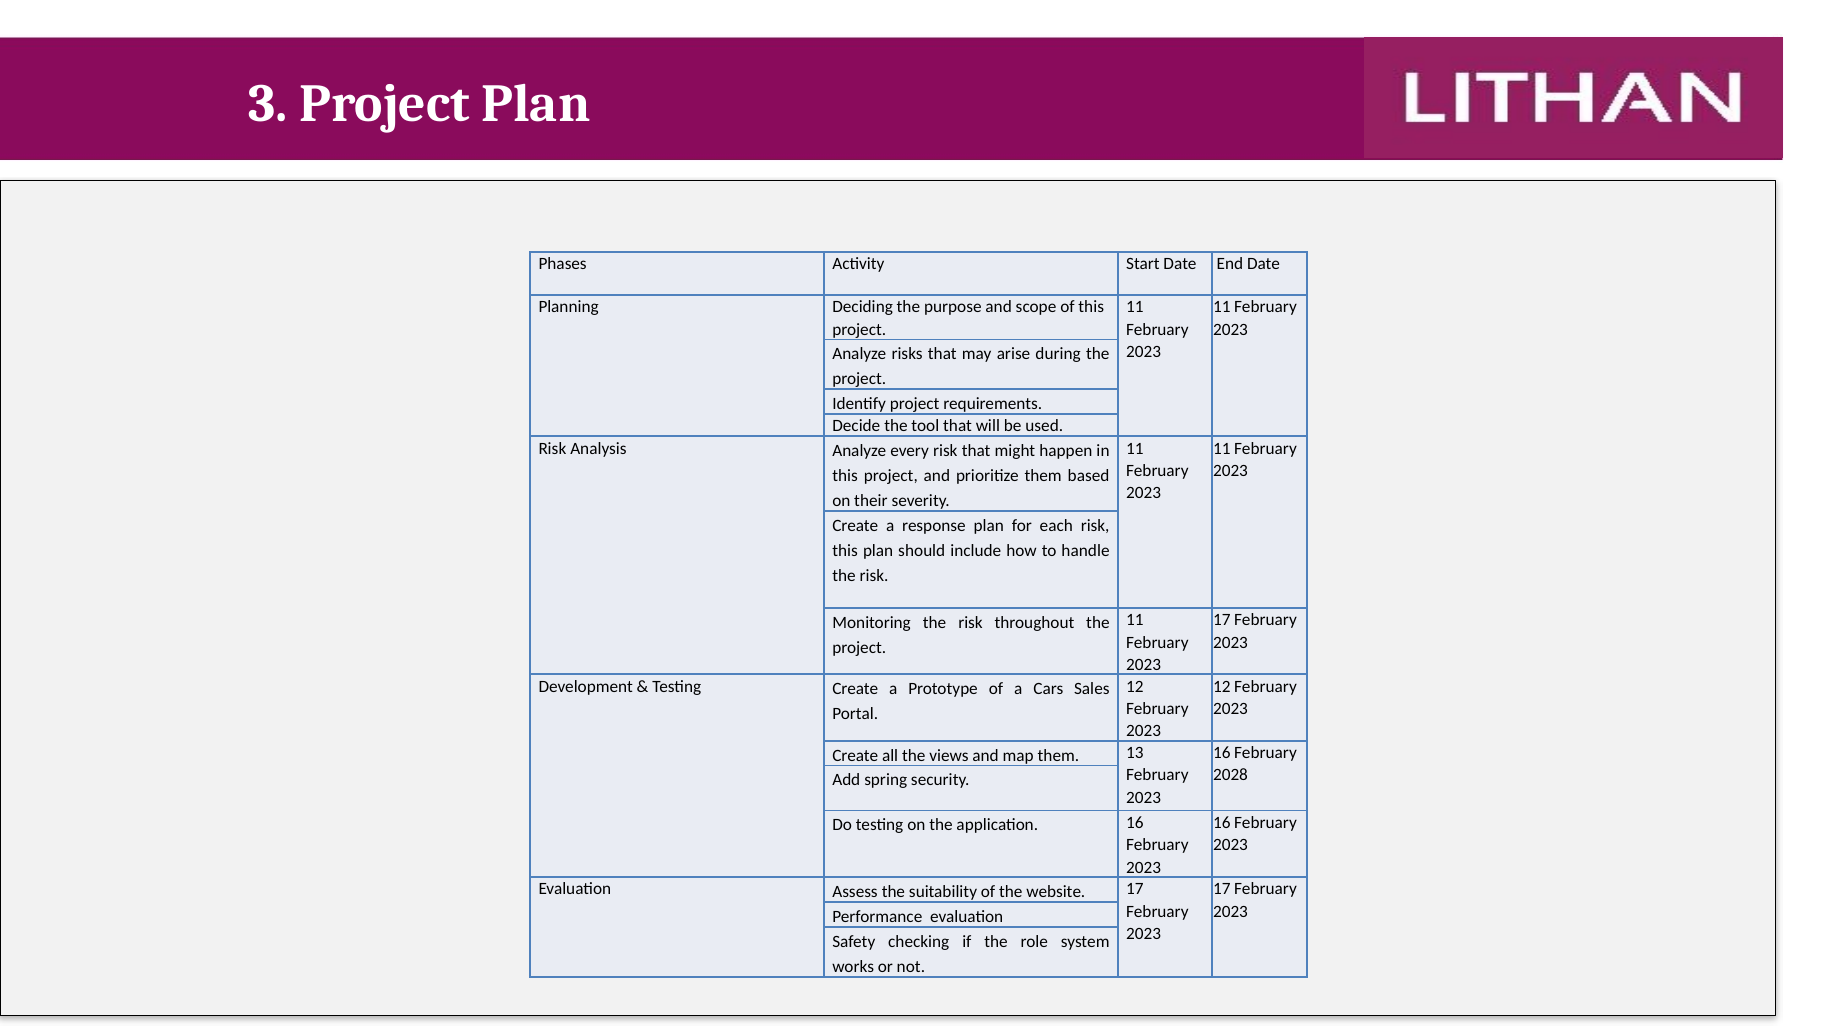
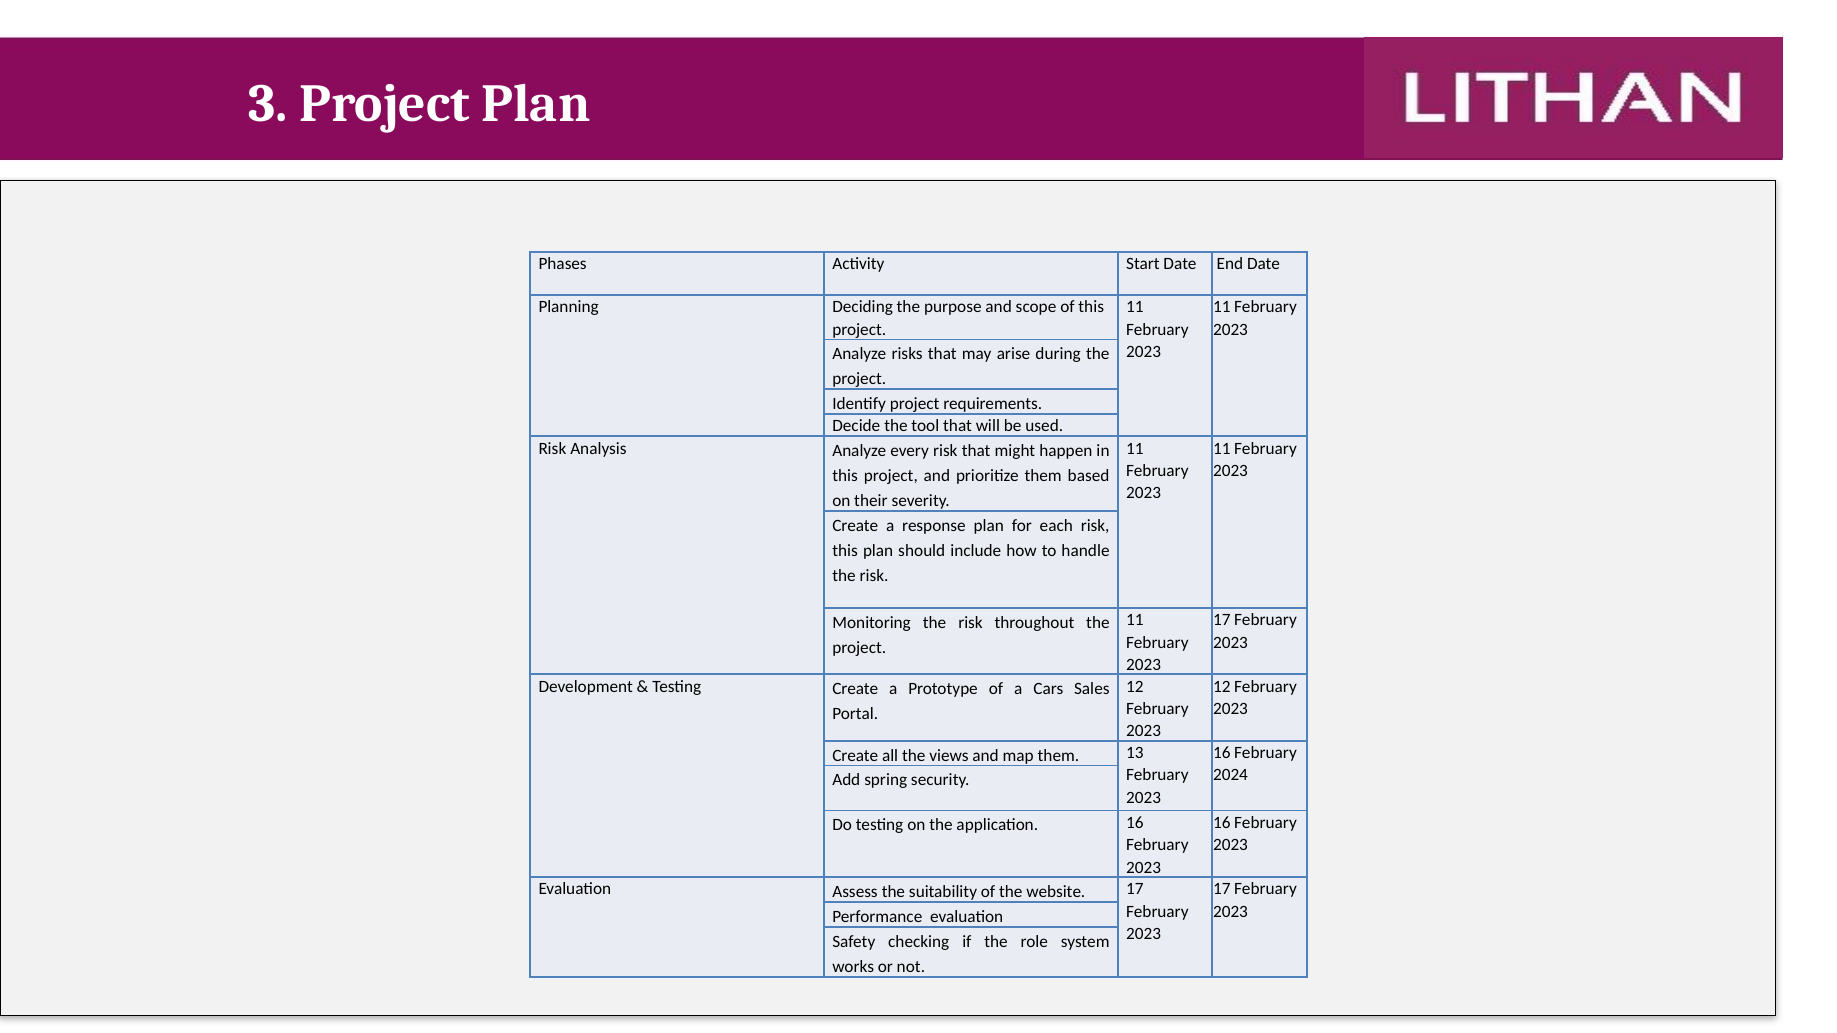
2028: 2028 -> 2024
